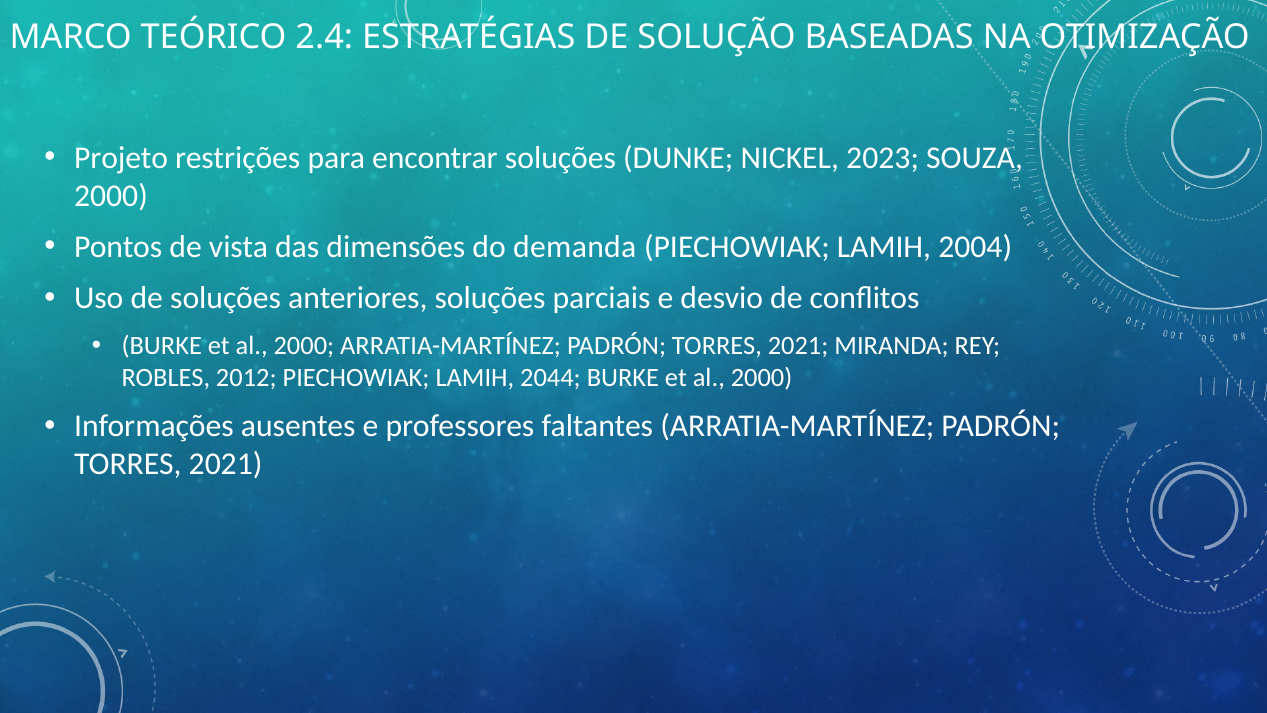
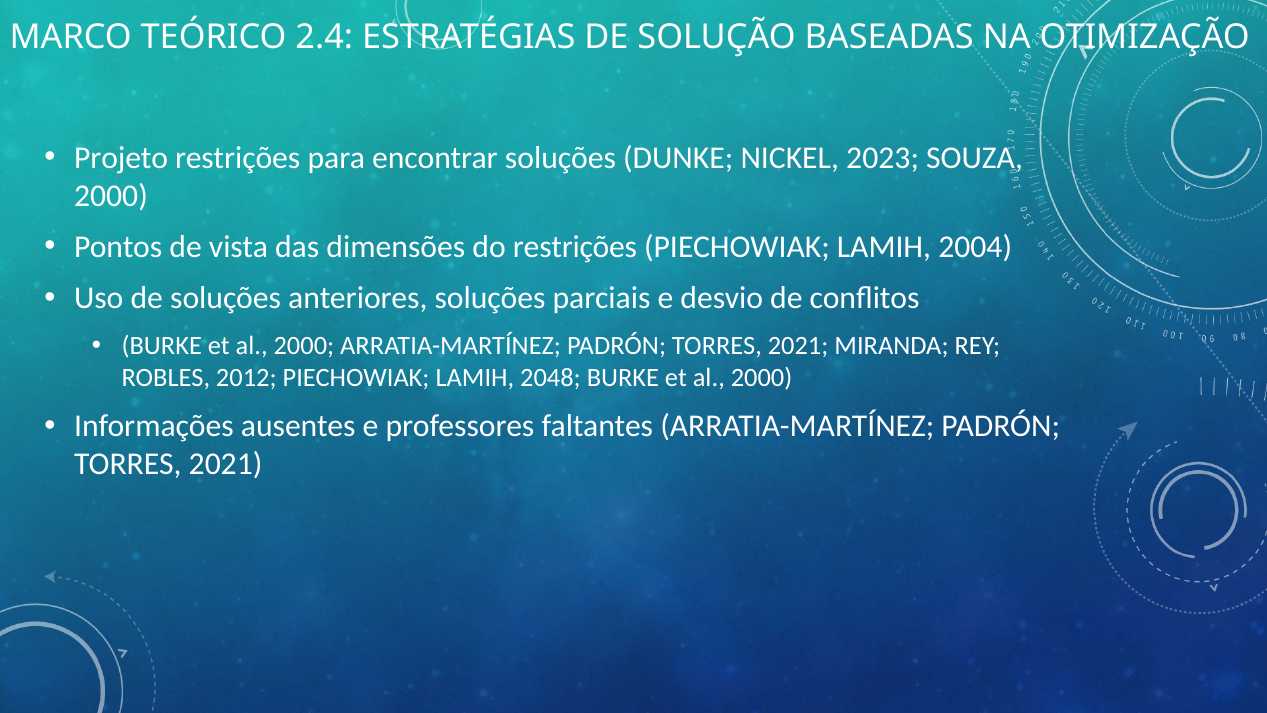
do demanda: demanda -> restrições
2044: 2044 -> 2048
